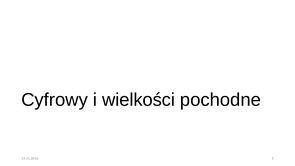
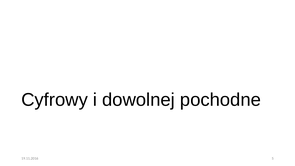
wielkości: wielkości -> dowolnej
